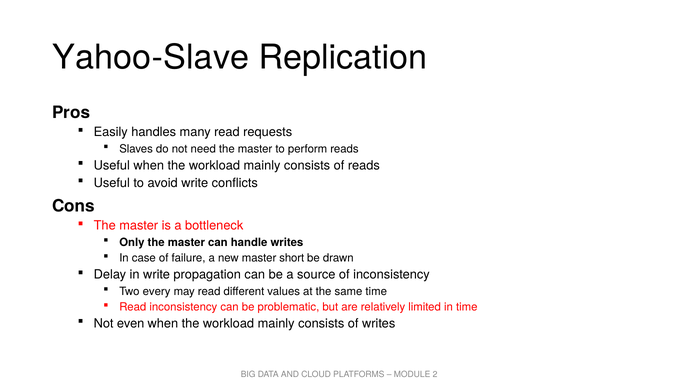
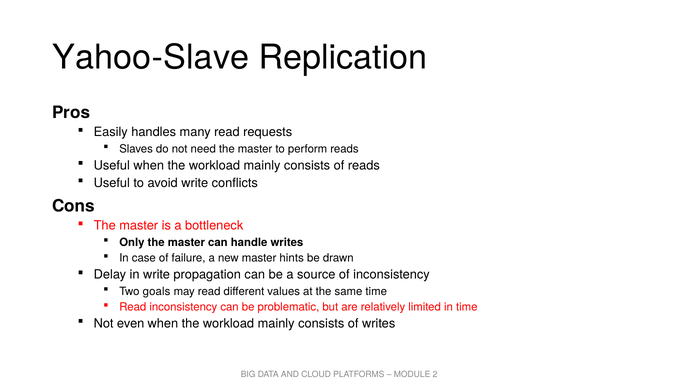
short: short -> hints
every: every -> goals
